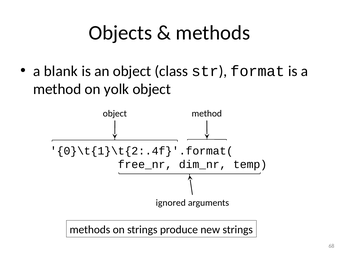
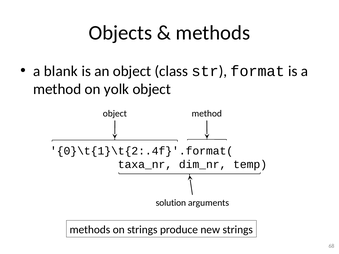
free_nr: free_nr -> taxa_nr
ignored: ignored -> solution
